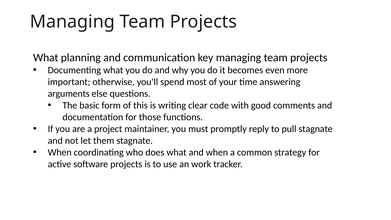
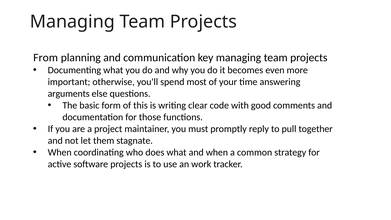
What at (46, 58): What -> From
pull stagnate: stagnate -> together
